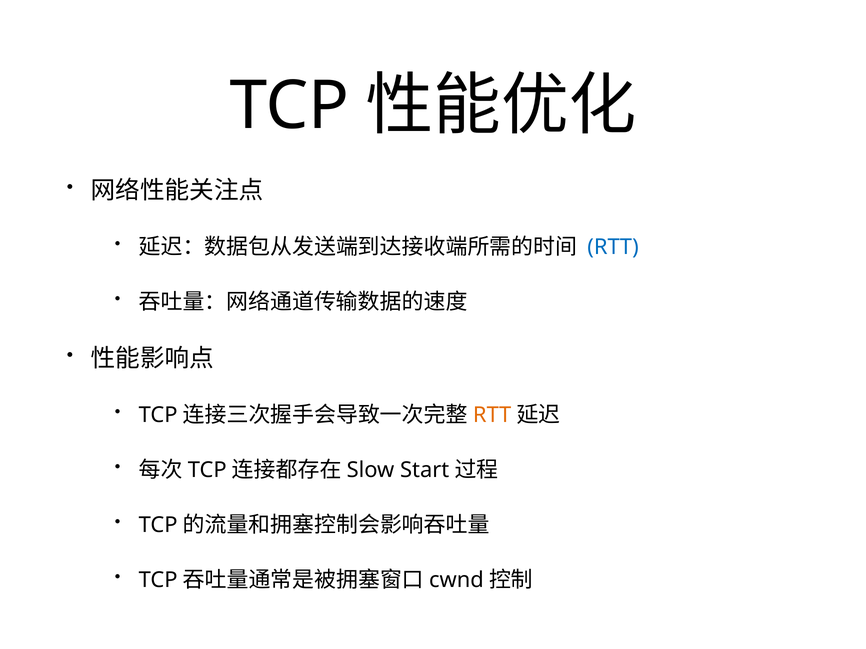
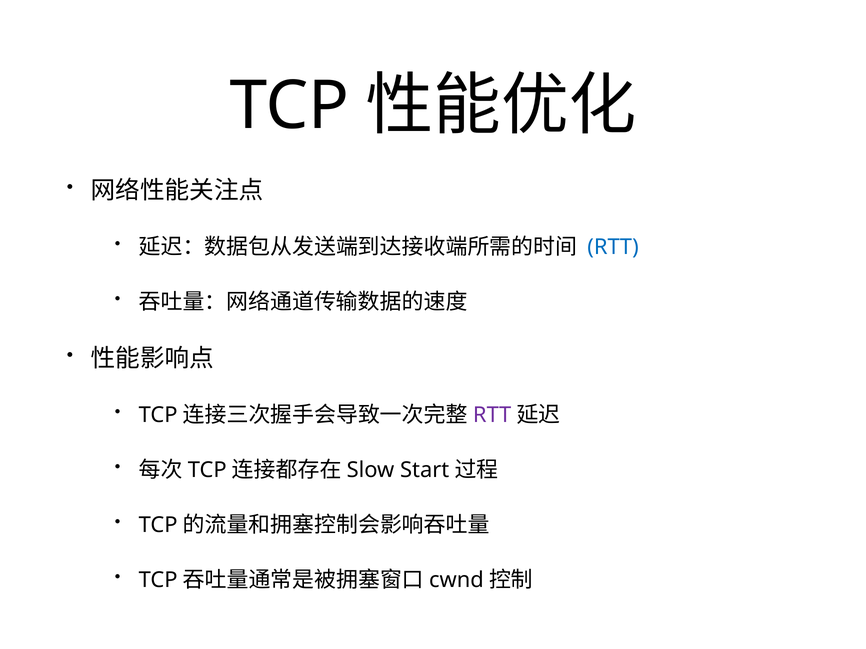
RTT at (492, 415) colour: orange -> purple
